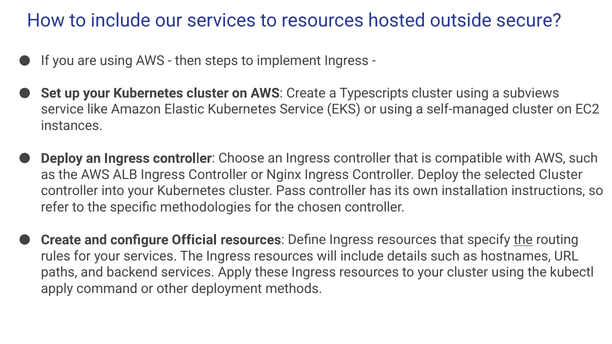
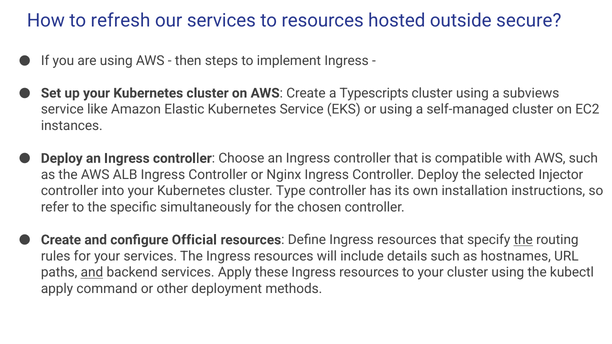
to include: include -> refresh
selected Cluster: Cluster -> Injector
Pass: Pass -> Type
methodologies: methodologies -> simultaneously
and at (92, 273) underline: none -> present
